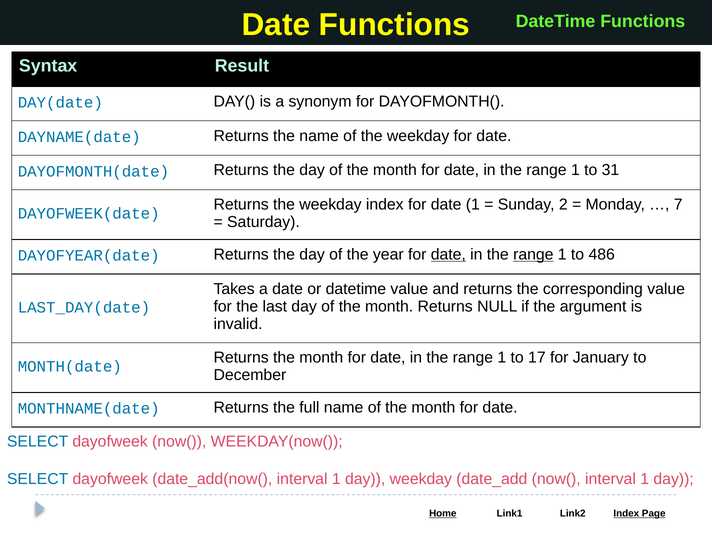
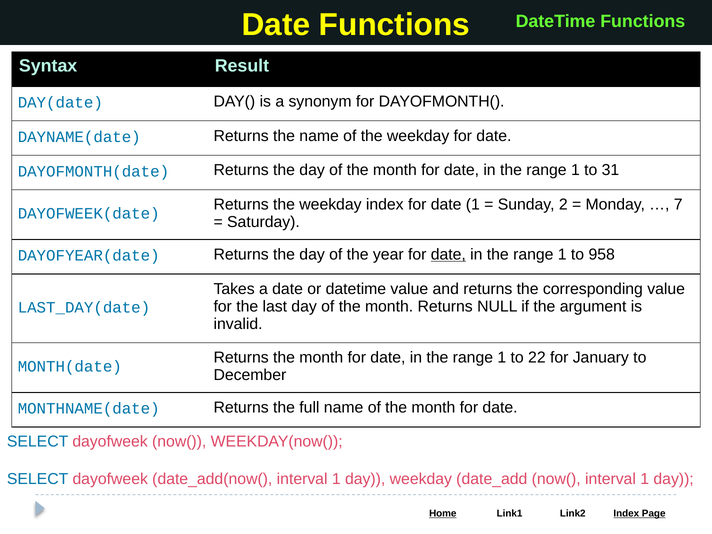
range at (533, 254) underline: present -> none
486: 486 -> 958
17: 17 -> 22
